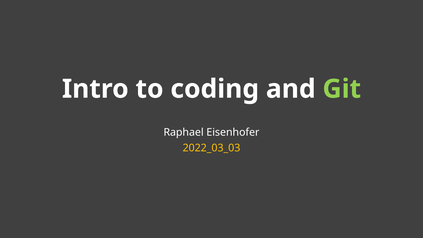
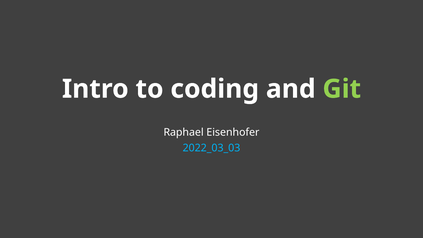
2022_03_03 colour: yellow -> light blue
